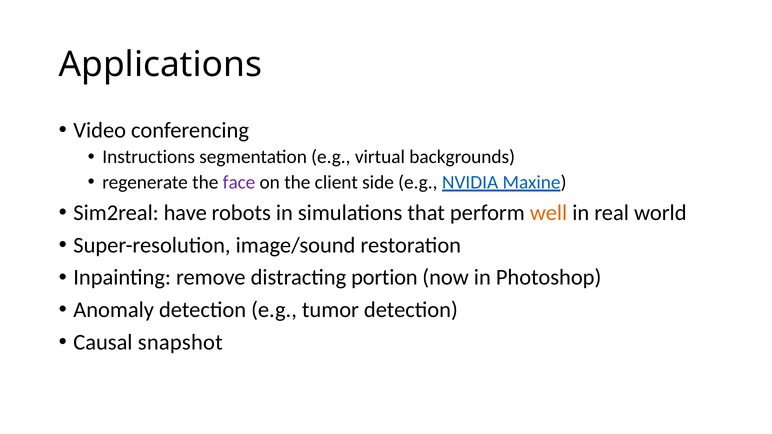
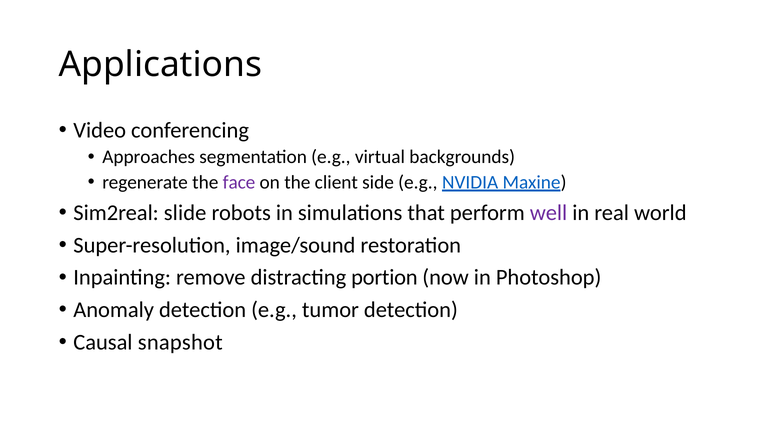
Instructions: Instructions -> Approaches
have: have -> slide
well colour: orange -> purple
